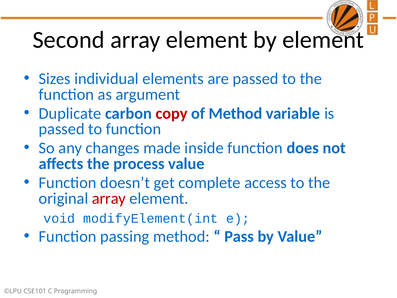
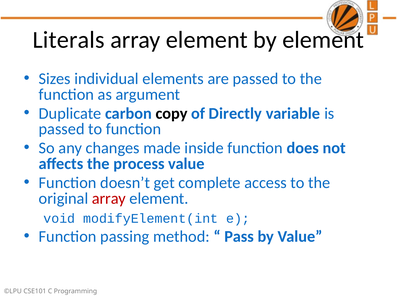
Second: Second -> Literals
copy colour: red -> black
of Method: Method -> Directly
